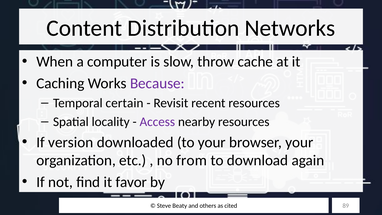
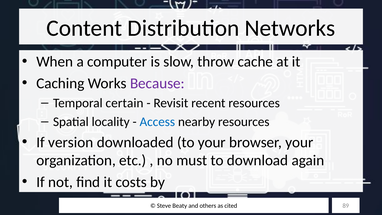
Access colour: purple -> blue
from: from -> must
favor: favor -> costs
